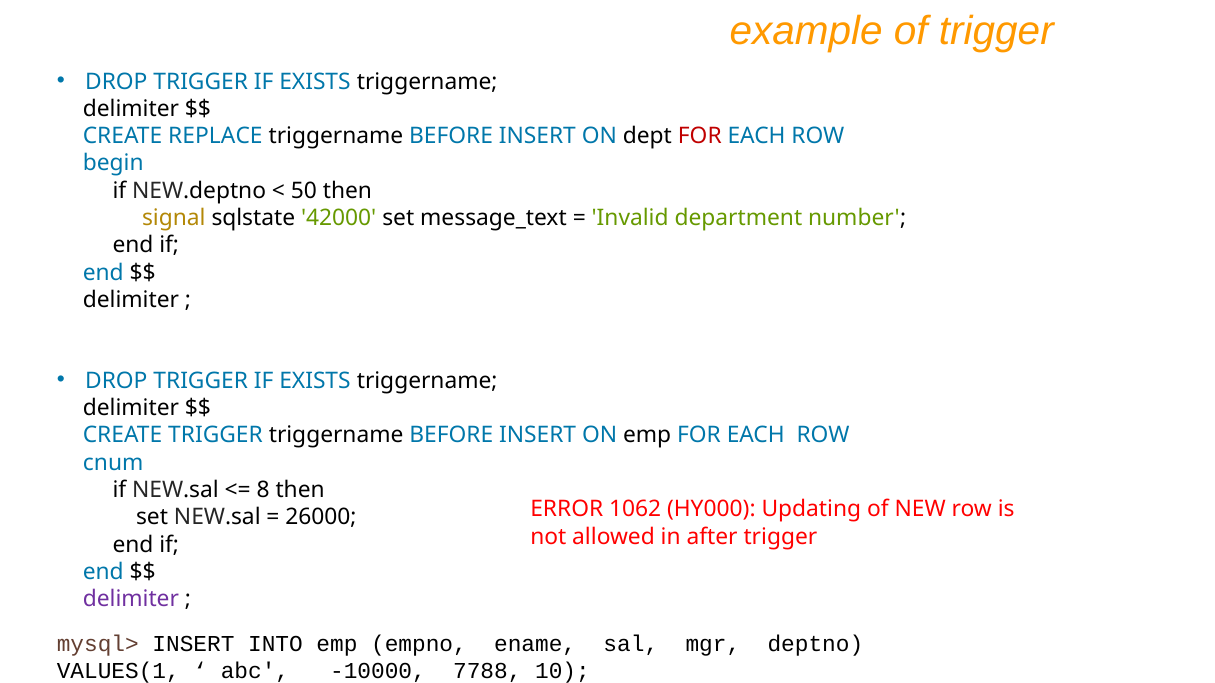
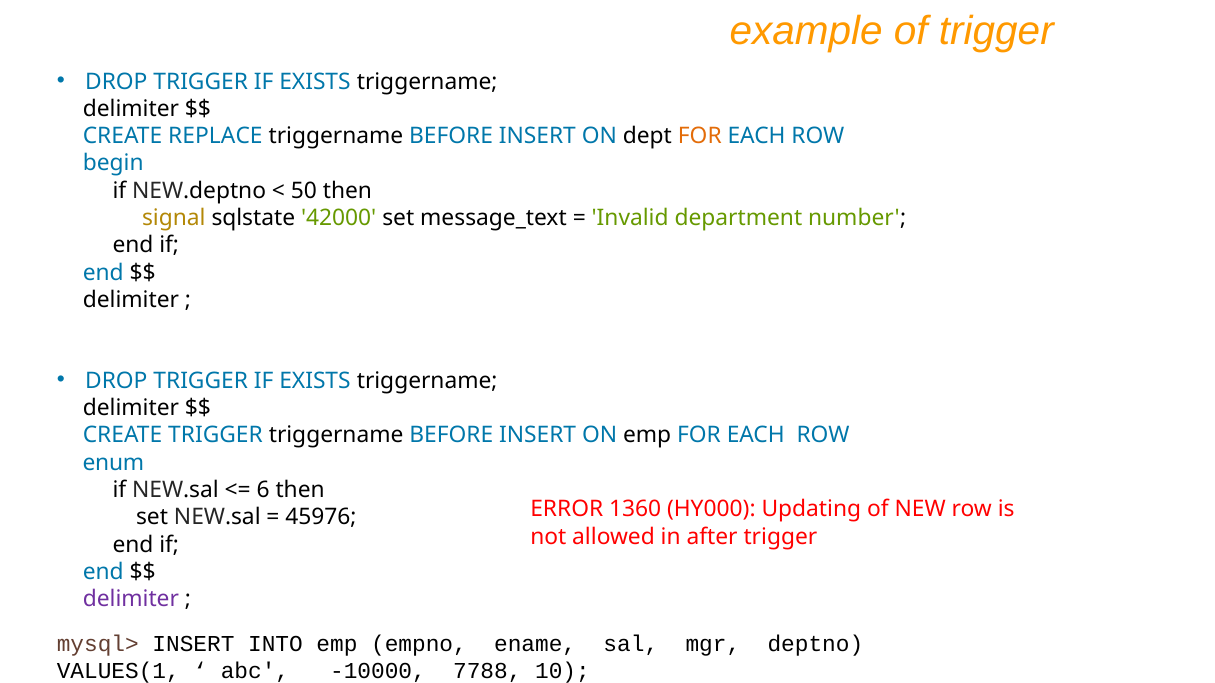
FOR at (700, 136) colour: red -> orange
cnum: cnum -> enum
8: 8 -> 6
1062: 1062 -> 1360
26000: 26000 -> 45976
